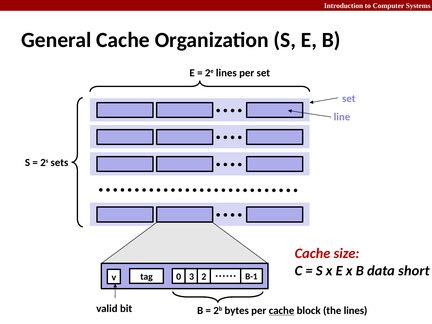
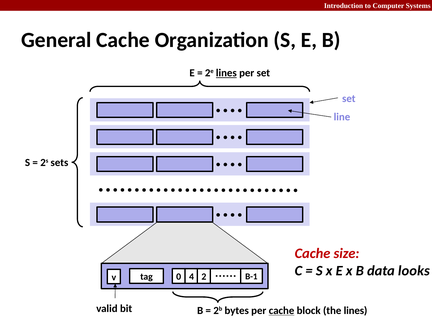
lines at (226, 73) underline: none -> present
short: short -> looks
3: 3 -> 4
